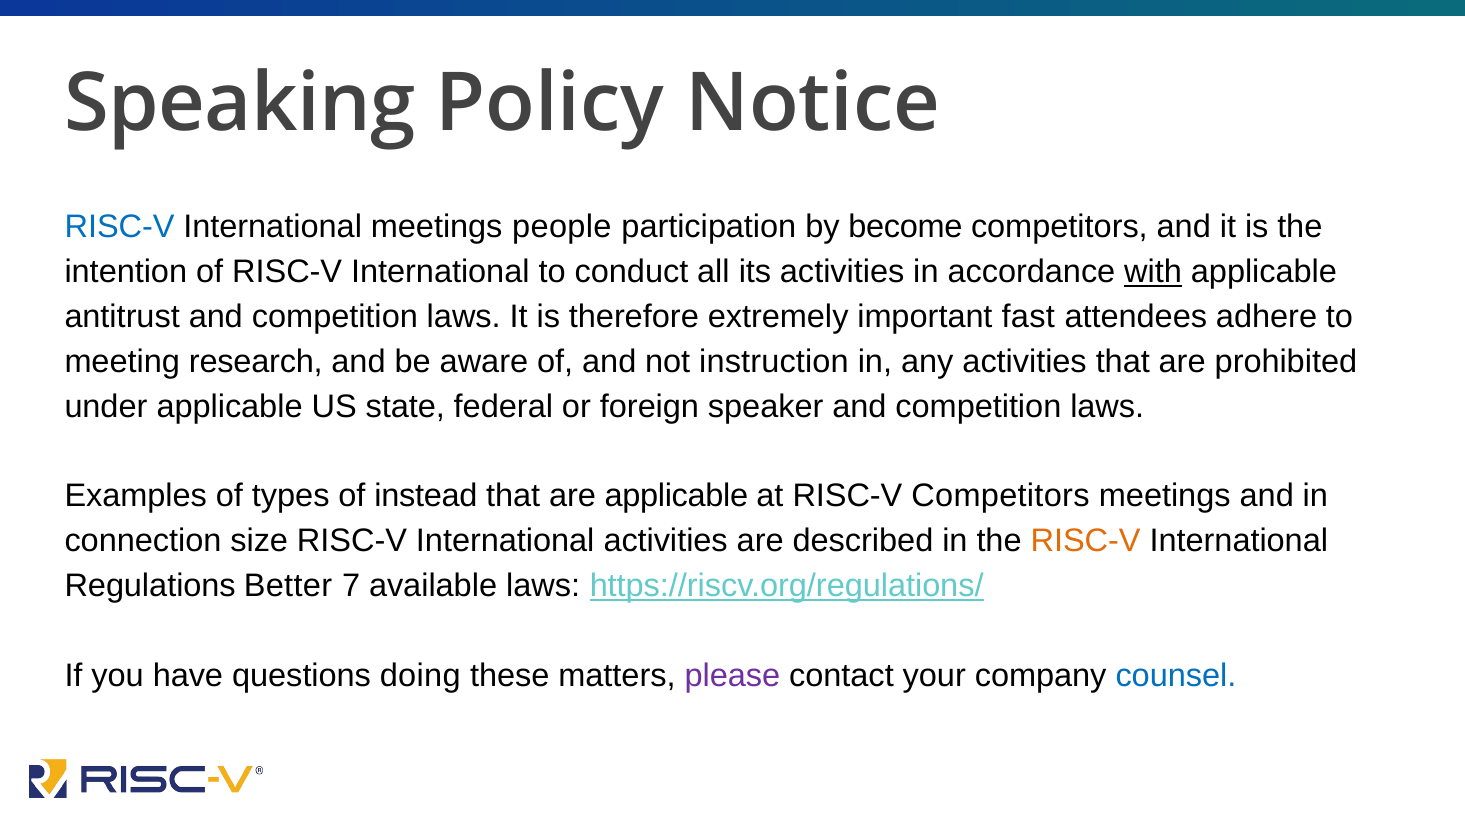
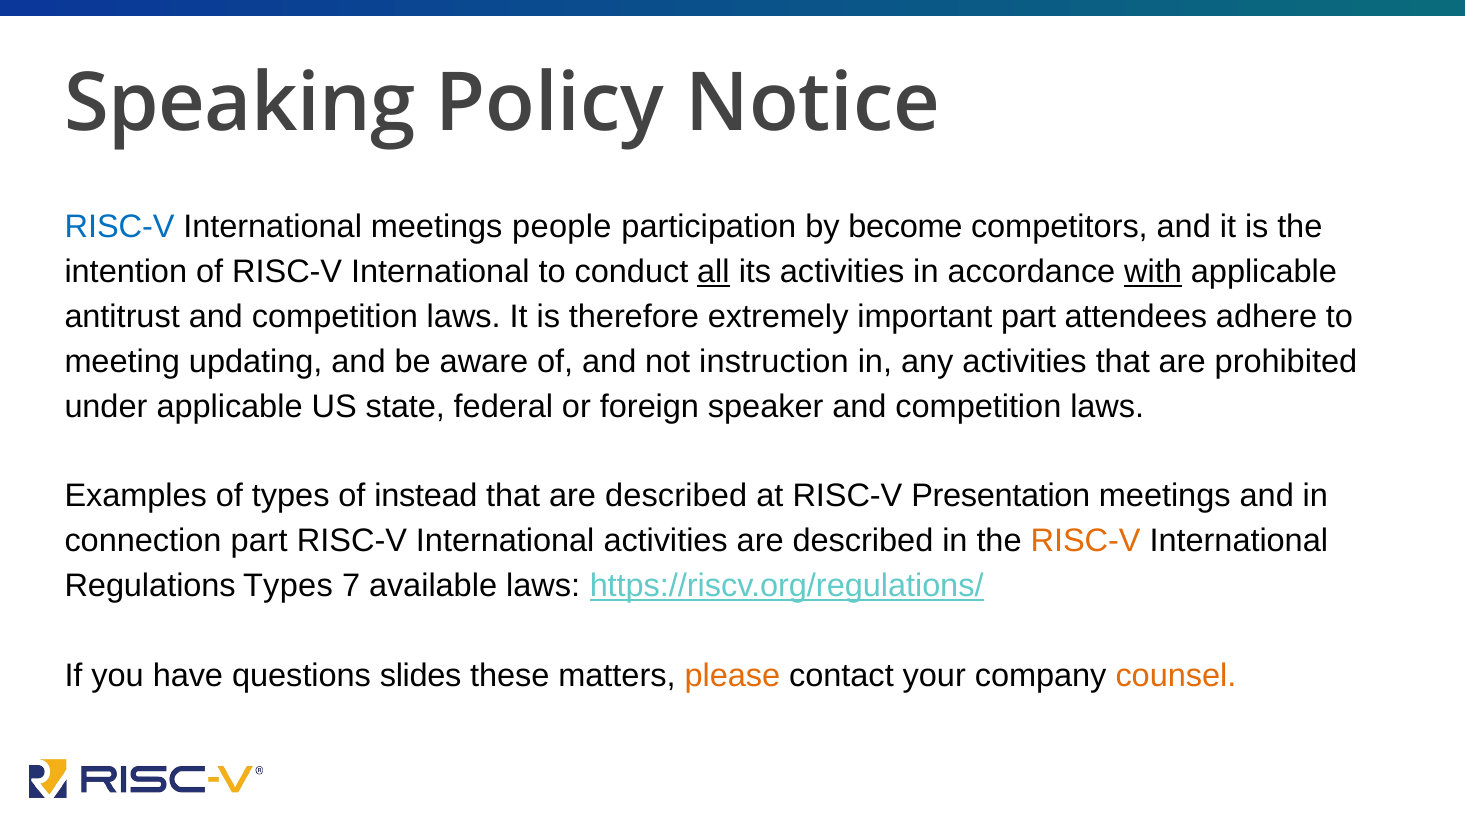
all underline: none -> present
important fast: fast -> part
research: research -> updating
that are applicable: applicable -> described
RISC-V Competitors: Competitors -> Presentation
connection size: size -> part
Regulations Better: Better -> Types
doing: doing -> slides
please colour: purple -> orange
counsel colour: blue -> orange
